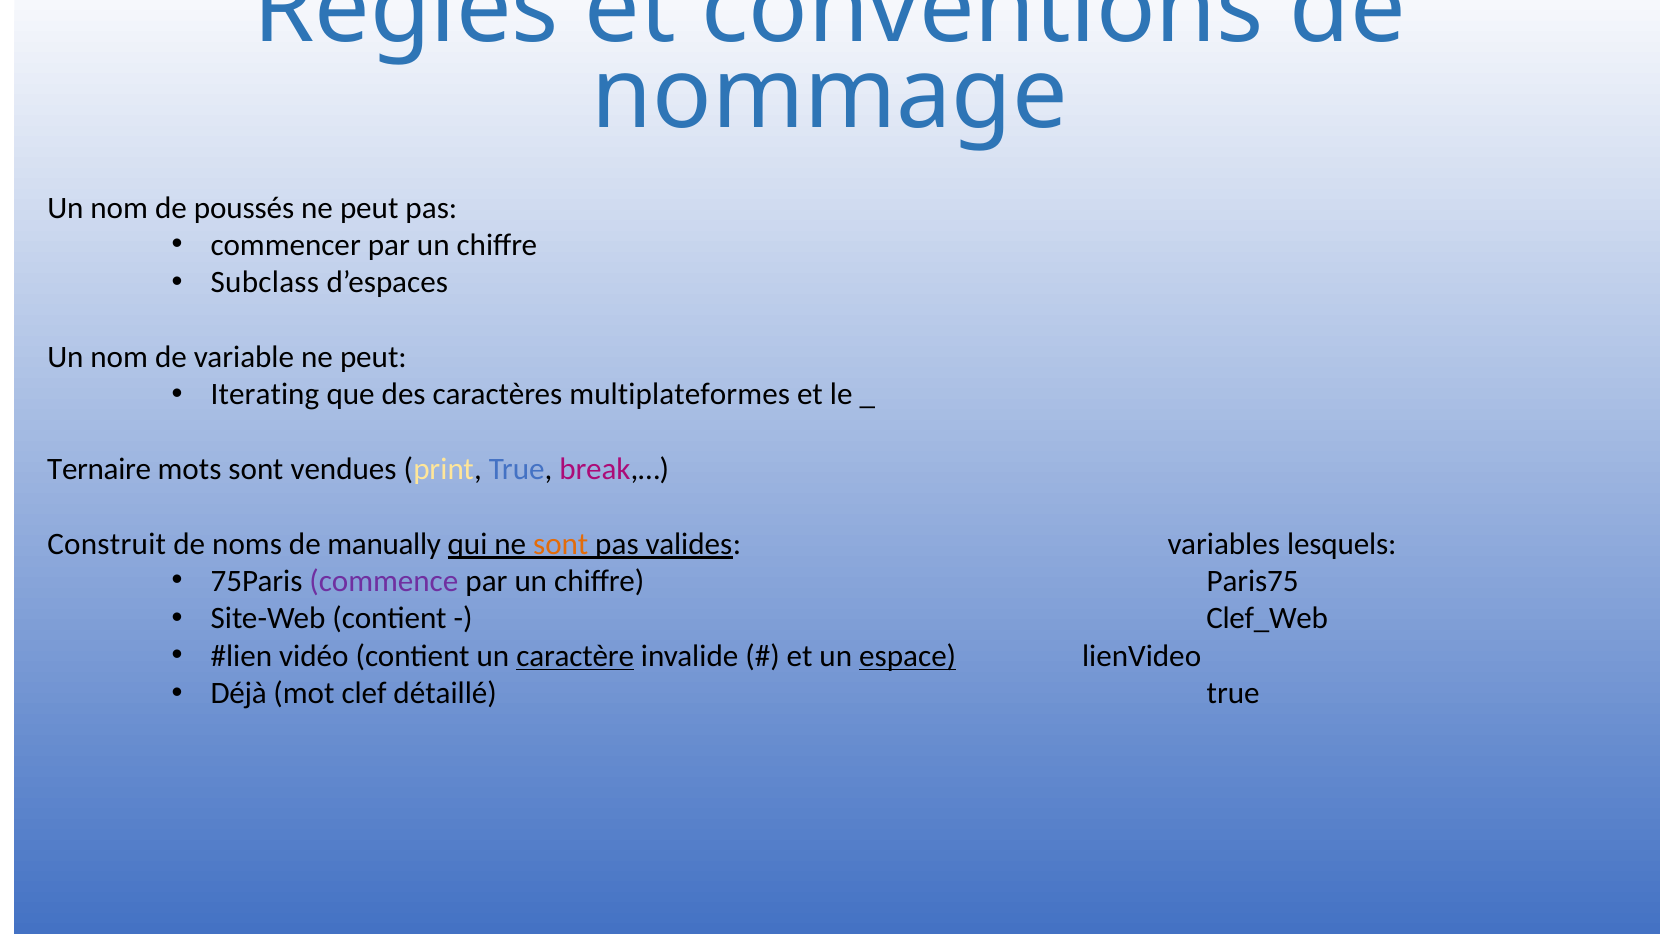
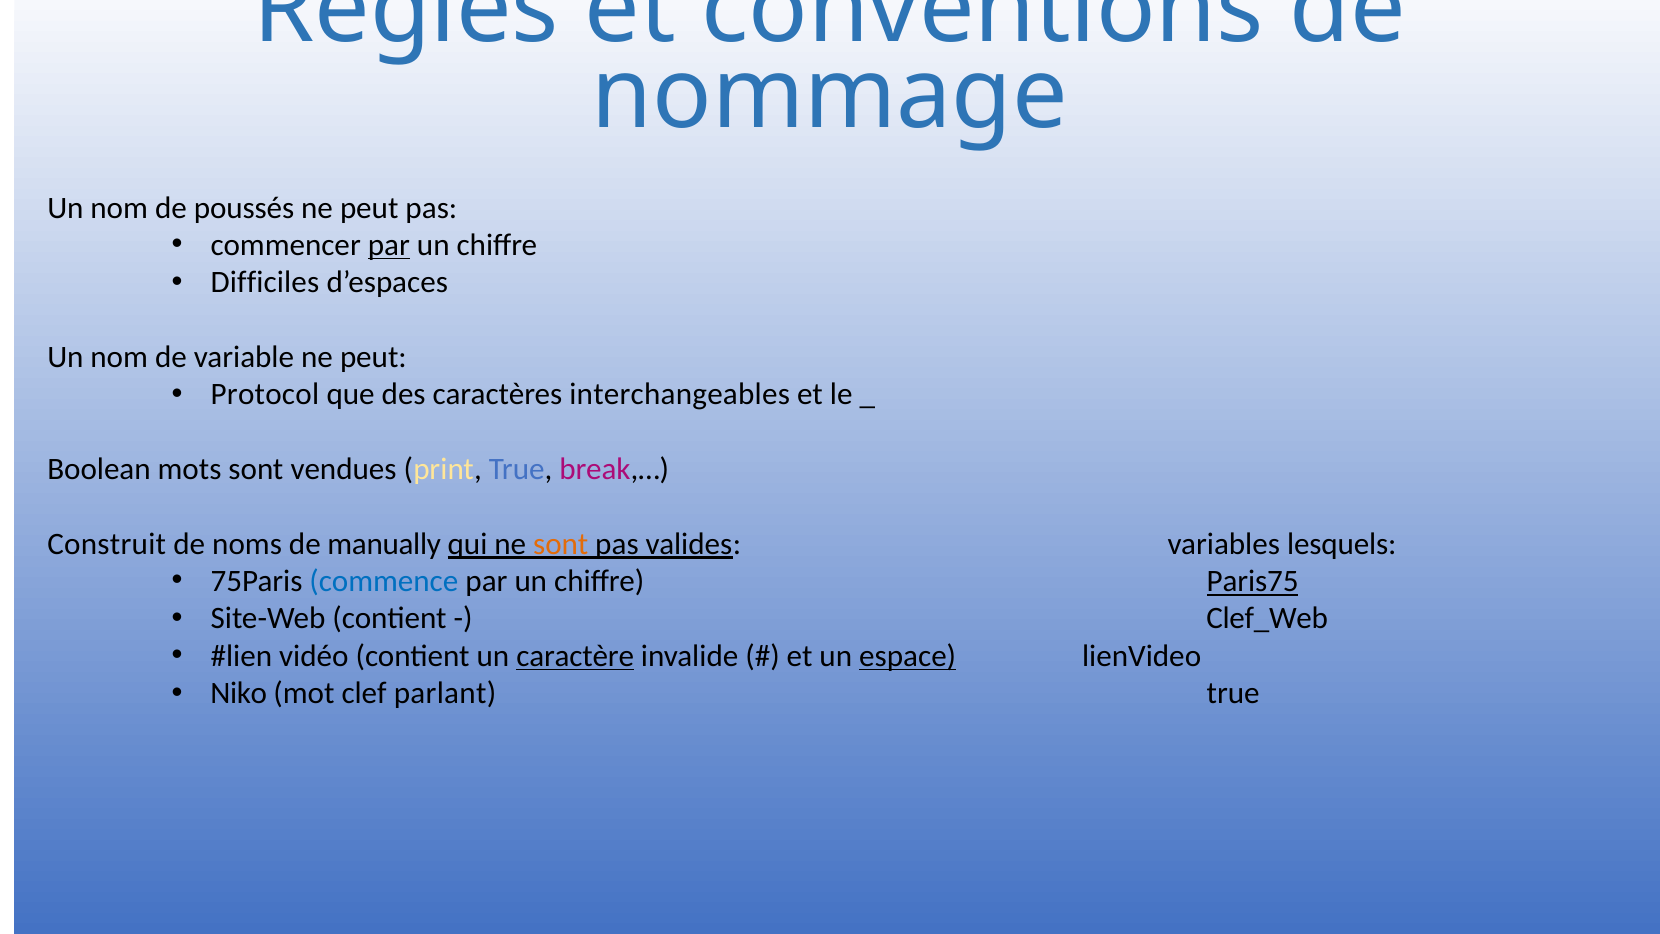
par at (389, 245) underline: none -> present
Subclass: Subclass -> Difficiles
Iterating: Iterating -> Protocol
multiplateformes: multiplateformes -> interchangeables
Ternaire: Ternaire -> Boolean
commence colour: purple -> blue
Paris75 underline: none -> present
Déjà: Déjà -> Niko
détaillé: détaillé -> parlant
